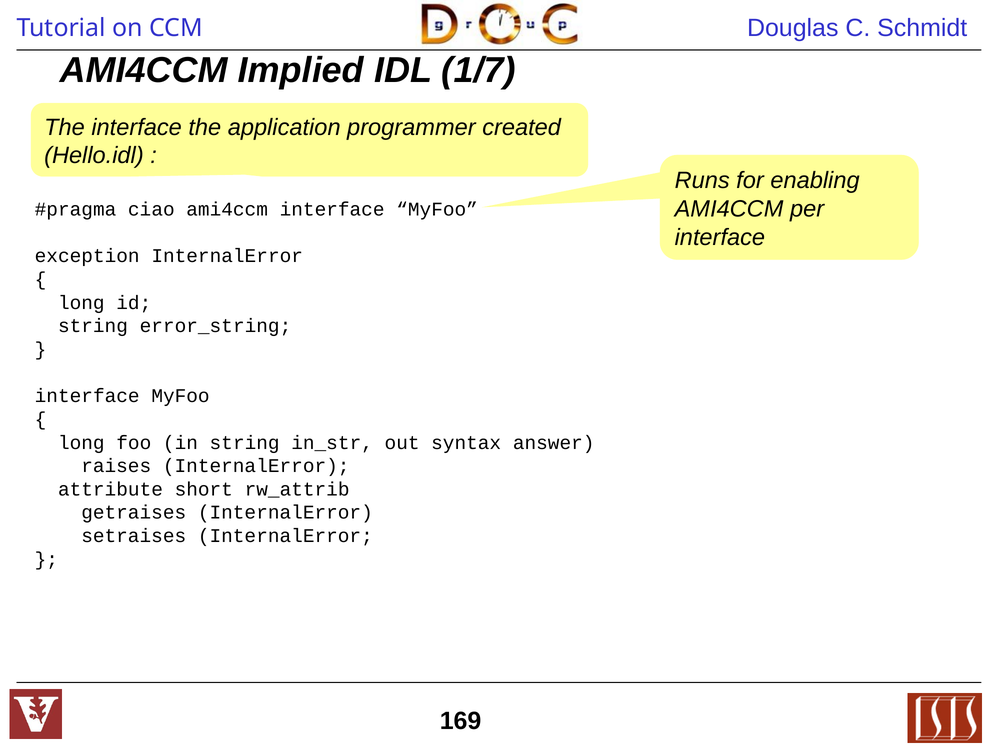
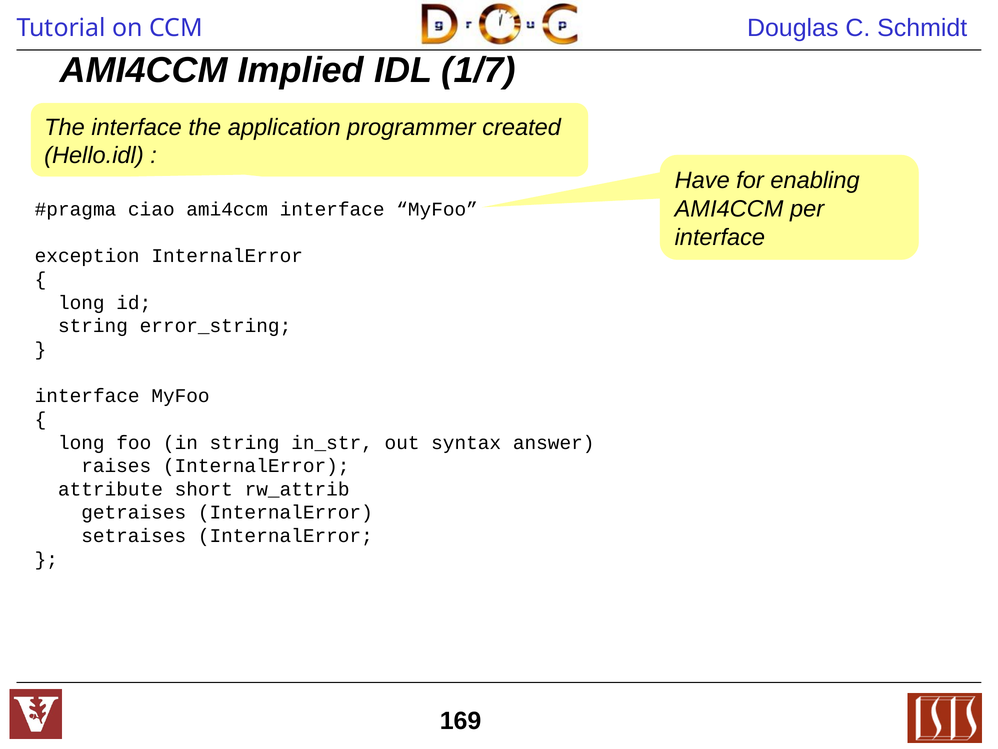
Runs: Runs -> Have
